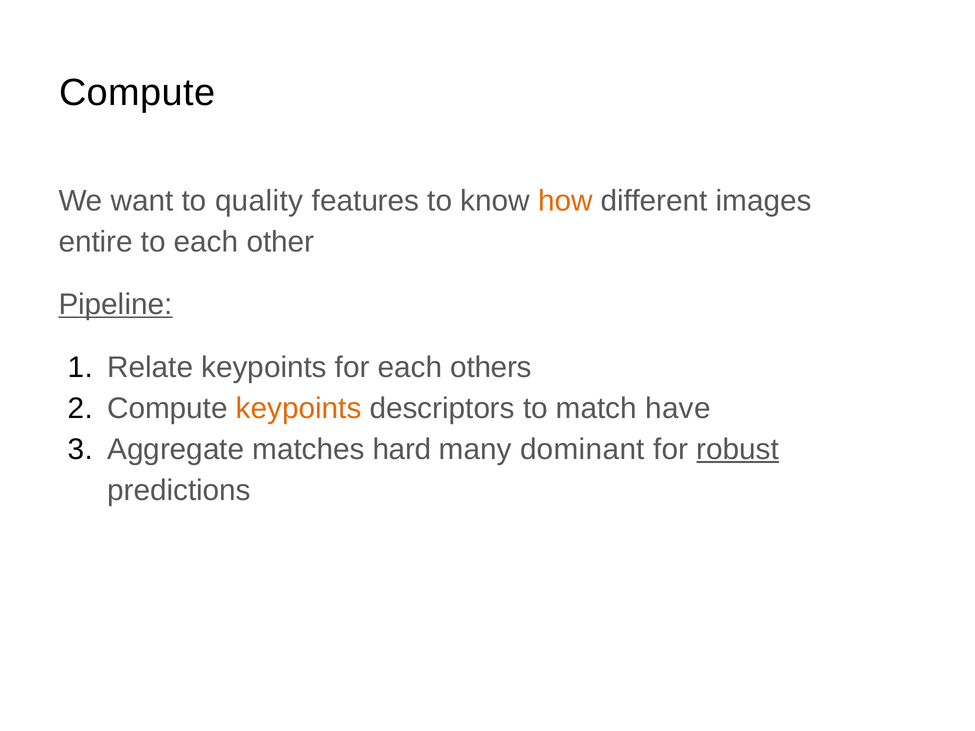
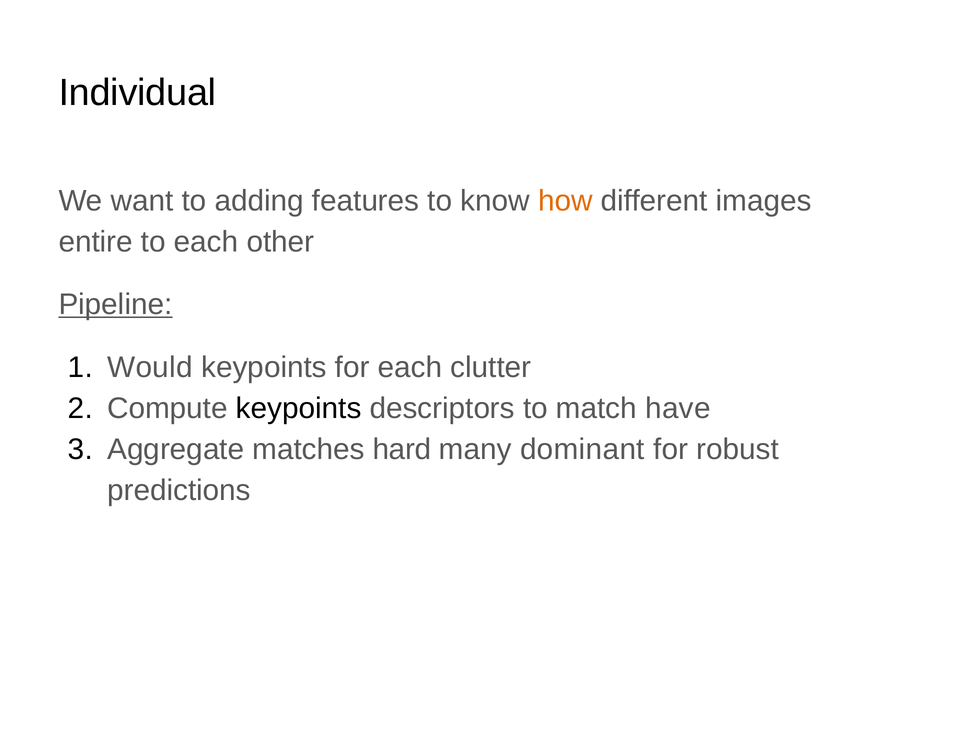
Compute at (137, 93): Compute -> Individual
quality: quality -> adding
Relate: Relate -> Would
others: others -> clutter
keypoints at (299, 408) colour: orange -> black
robust underline: present -> none
